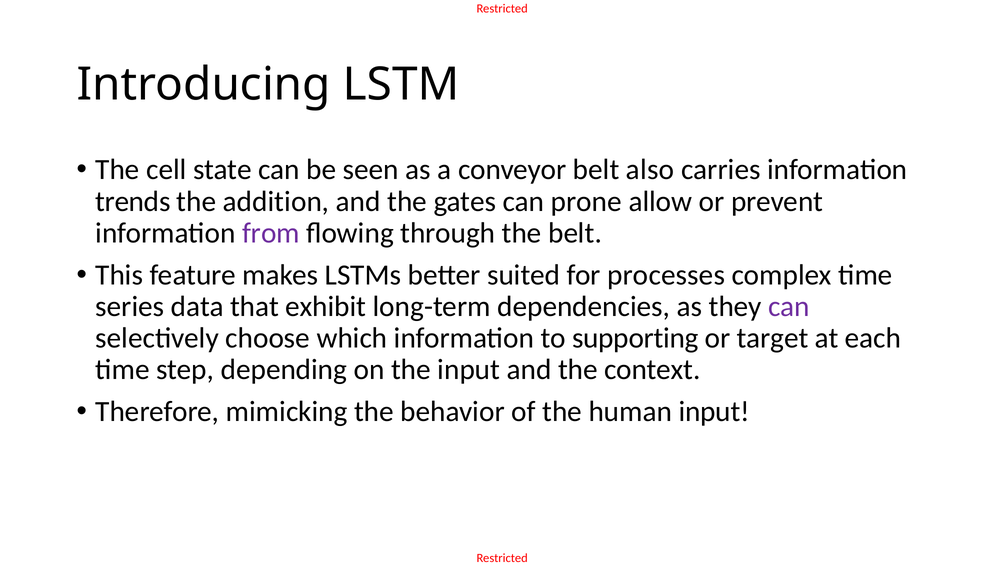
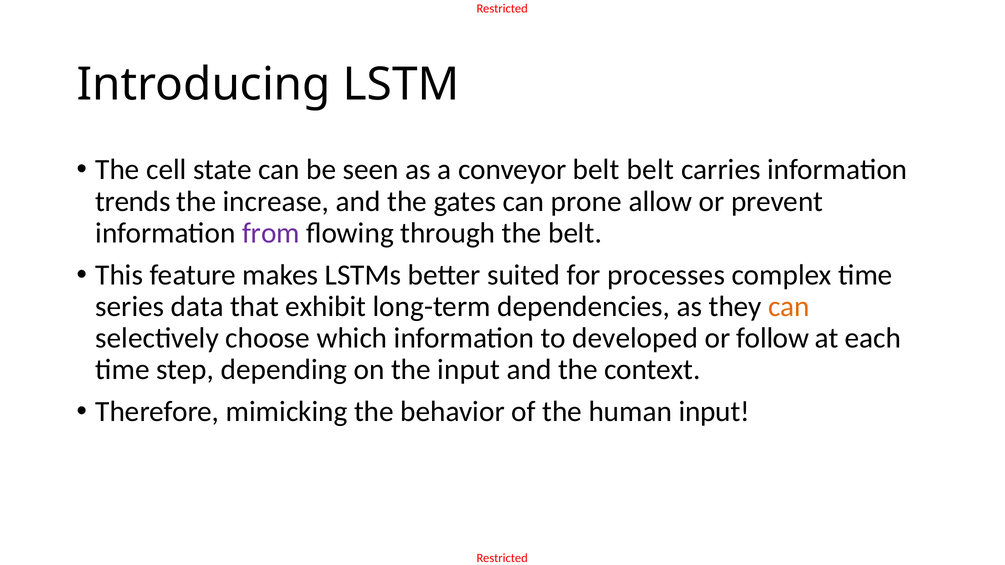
belt also: also -> belt
addition: addition -> increase
can at (789, 307) colour: purple -> orange
supporting: supporting -> developed
target: target -> follow
